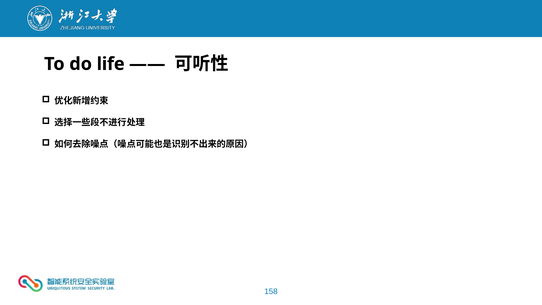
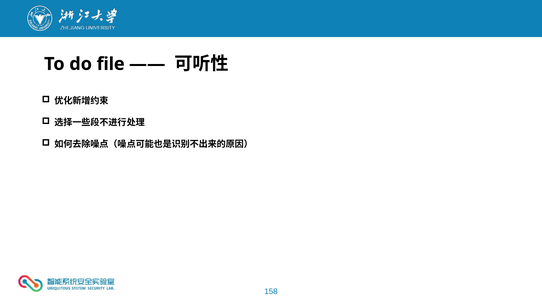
life: life -> file
